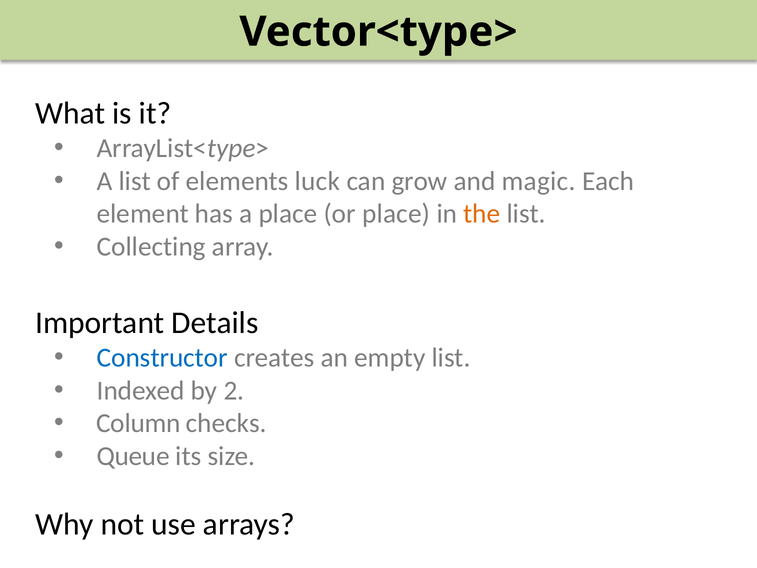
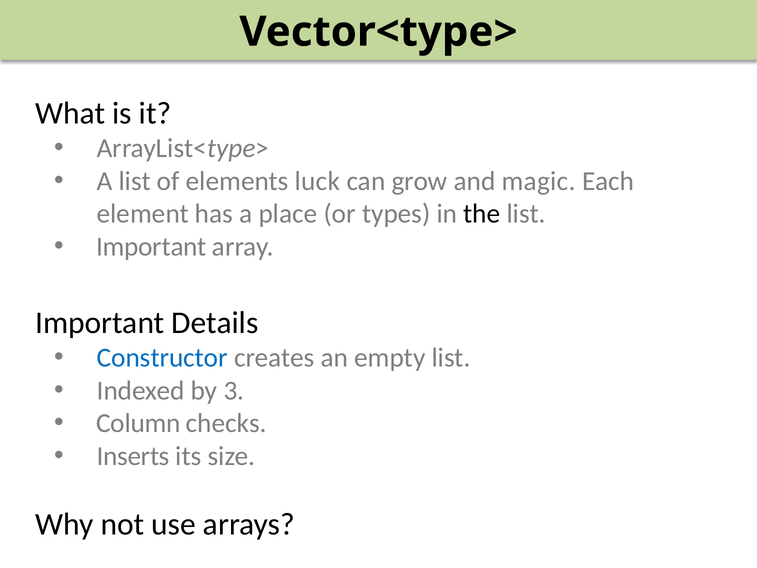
or place: place -> types
the colour: orange -> black
Collecting at (151, 247): Collecting -> Important
2: 2 -> 3
Queue: Queue -> Inserts
